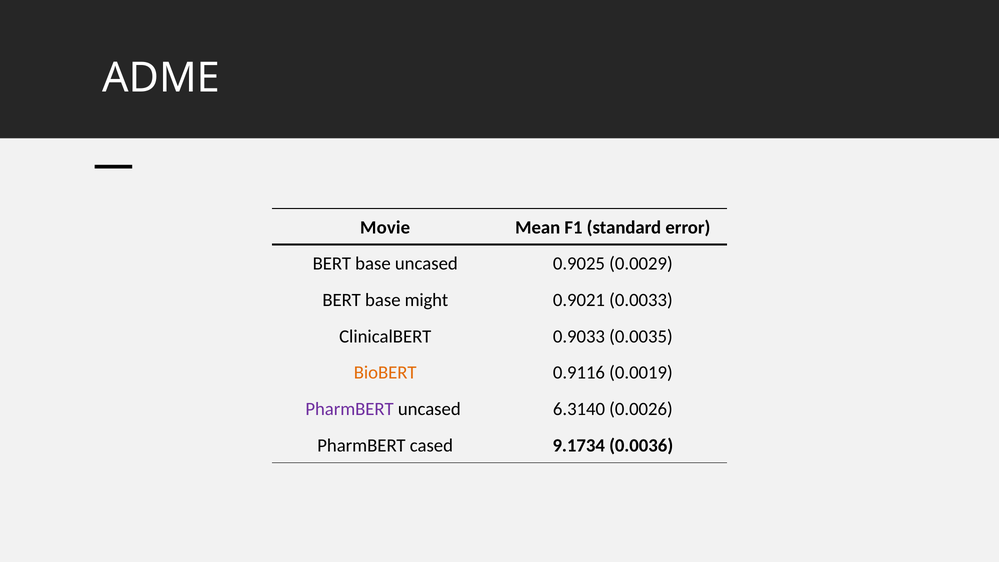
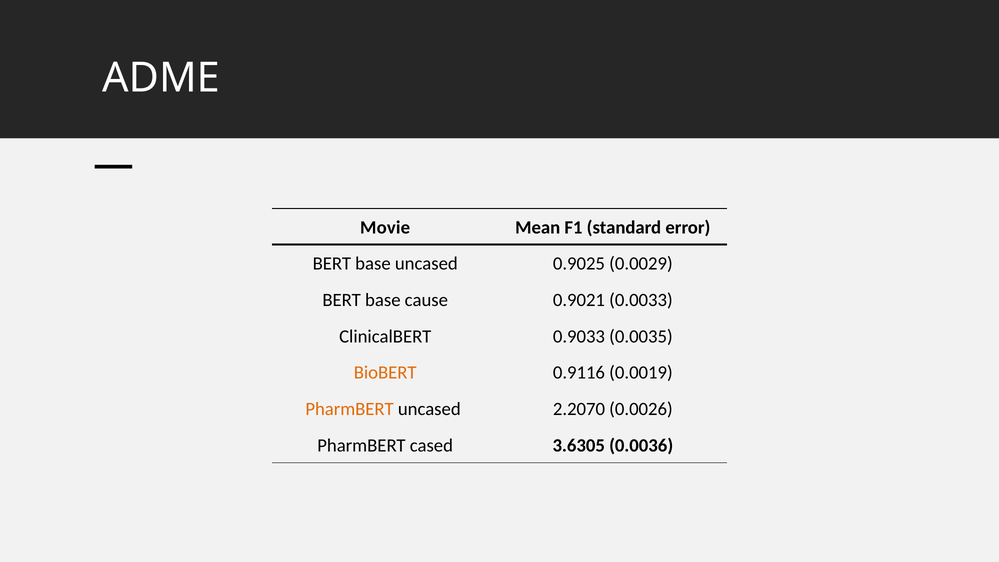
might: might -> cause
PharmBERT at (350, 409) colour: purple -> orange
6.3140: 6.3140 -> 2.2070
9.1734: 9.1734 -> 3.6305
